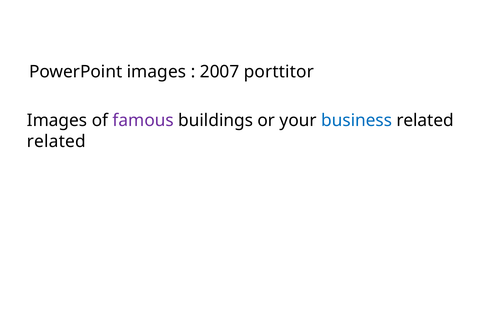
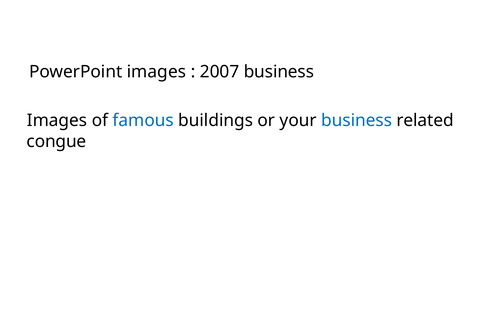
2007 porttitor: porttitor -> business
famous colour: purple -> blue
related at (56, 141): related -> congue
